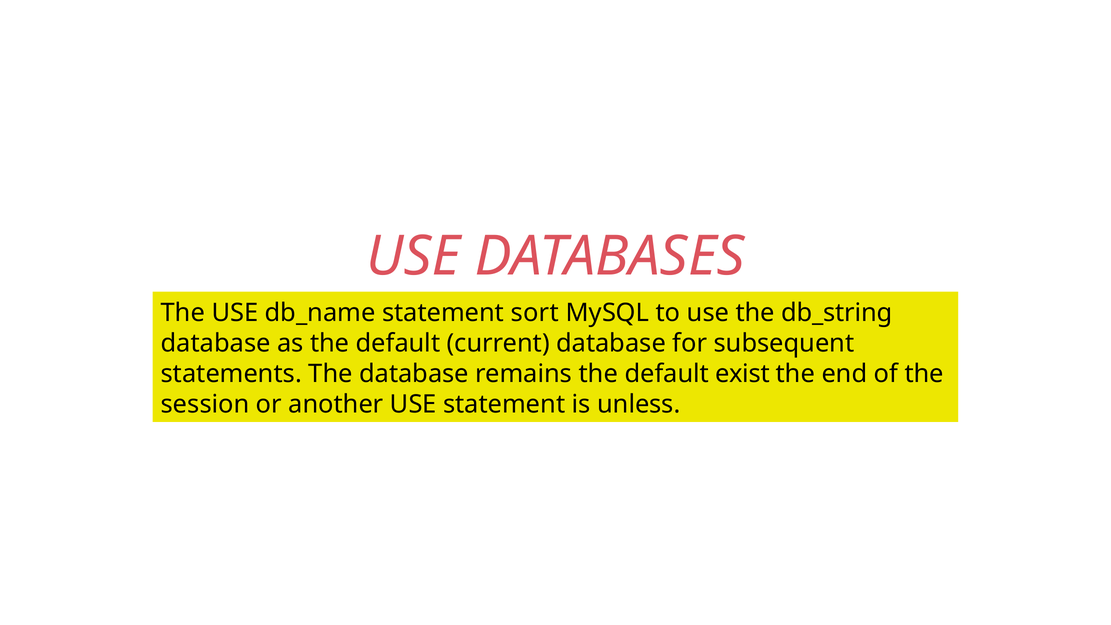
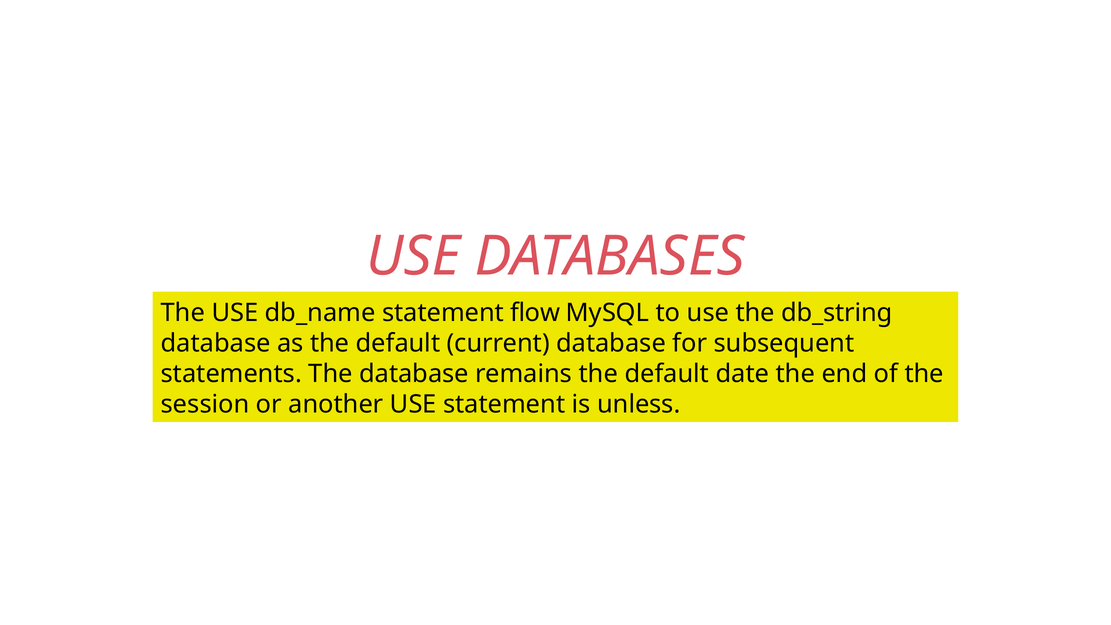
sort: sort -> flow
exist: exist -> date
